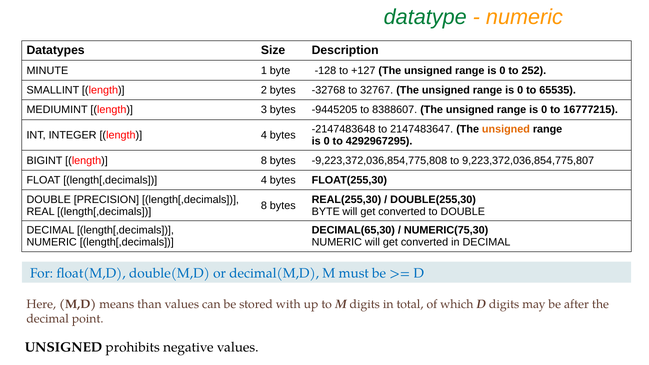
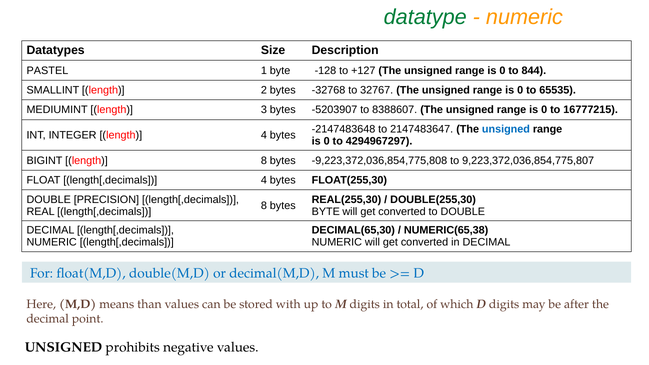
MINUTE: MINUTE -> PASTEL
252: 252 -> 844
-9445205: -9445205 -> -5203907
unsigned at (506, 129) colour: orange -> blue
4292967295: 4292967295 -> 4294967297
NUMERIC(75,30: NUMERIC(75,30 -> NUMERIC(65,38
